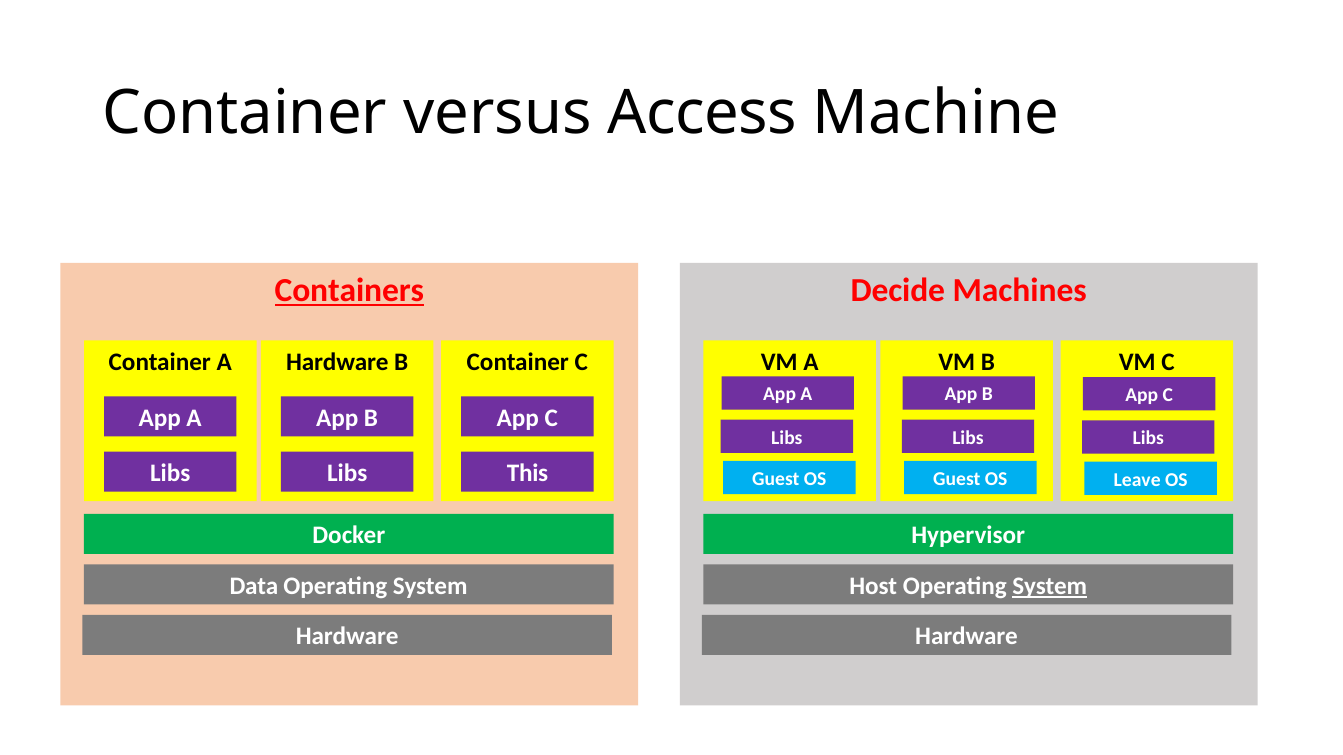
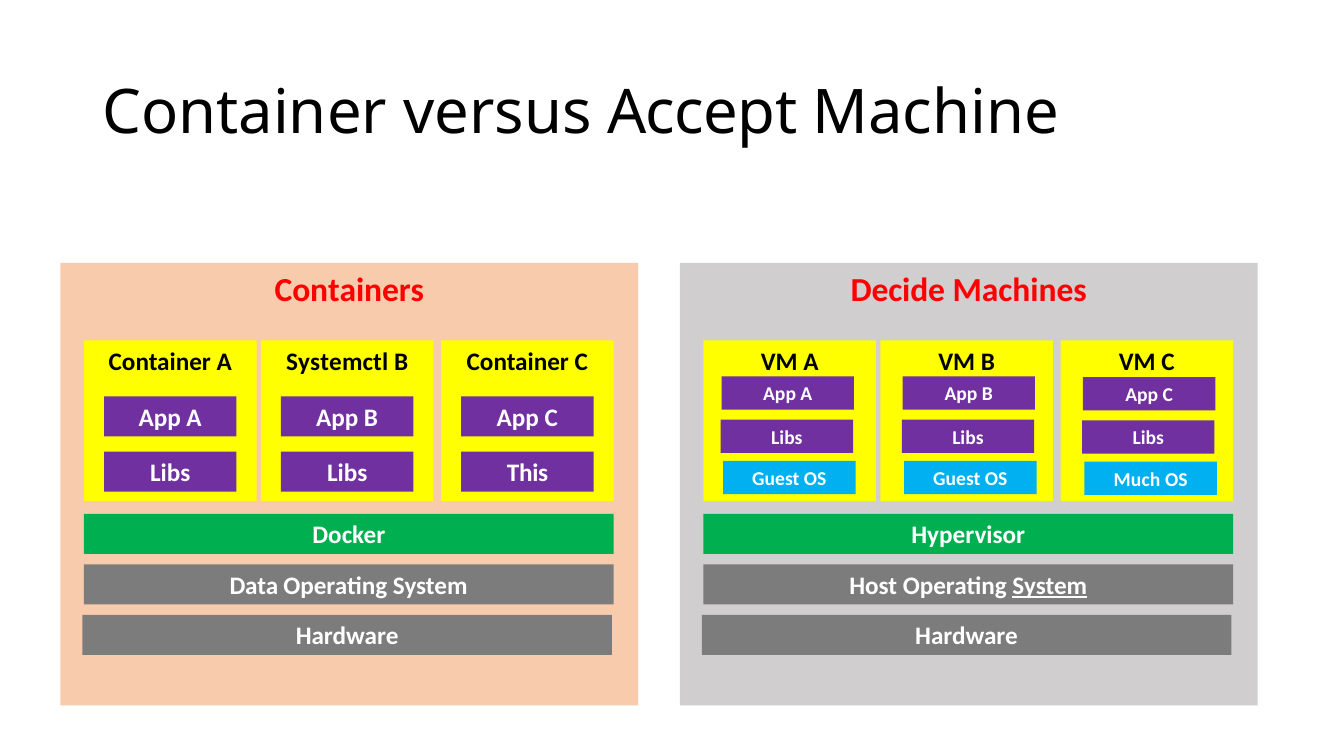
Access: Access -> Accept
Containers underline: present -> none
Hardware at (337, 362): Hardware -> Systemctl
Leave: Leave -> Much
